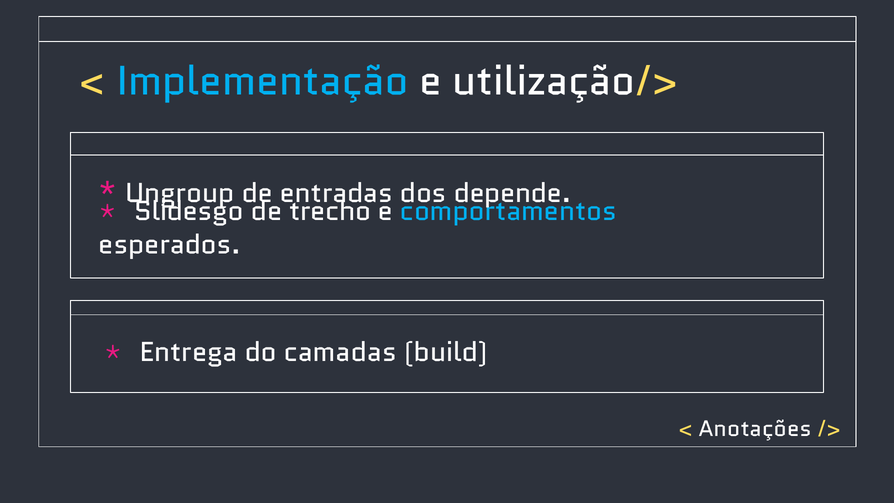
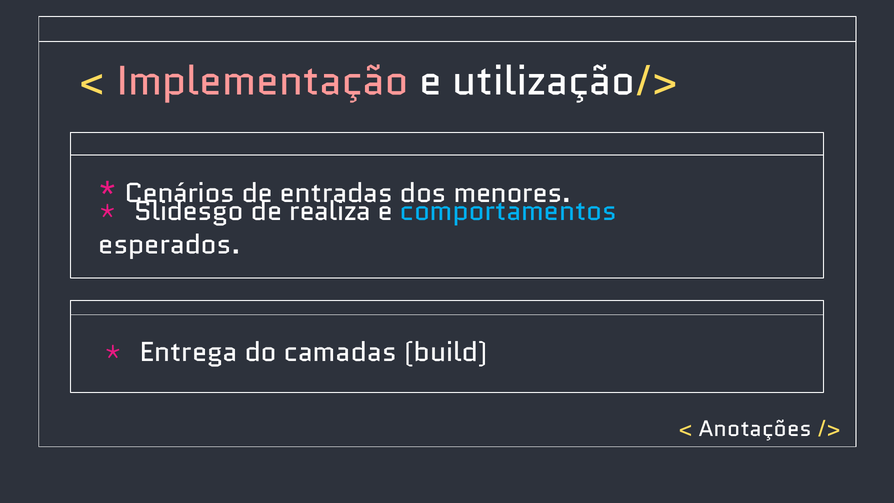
Implementação colour: light blue -> pink
Ungroup: Ungroup -> Cenários
depende: depende -> menores
trecho: trecho -> realiza
